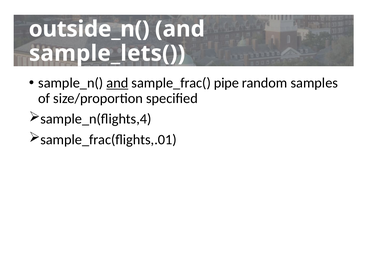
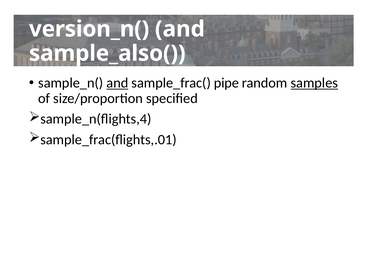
outside_n(: outside_n( -> version_n(
sample_lets(: sample_lets( -> sample_also(
samples underline: none -> present
